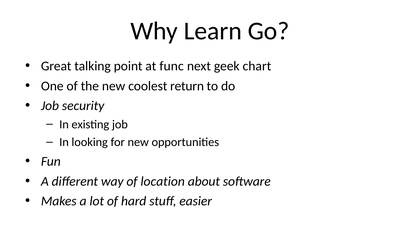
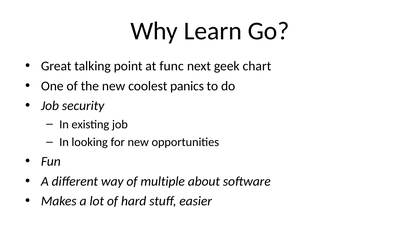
return: return -> panics
location: location -> multiple
